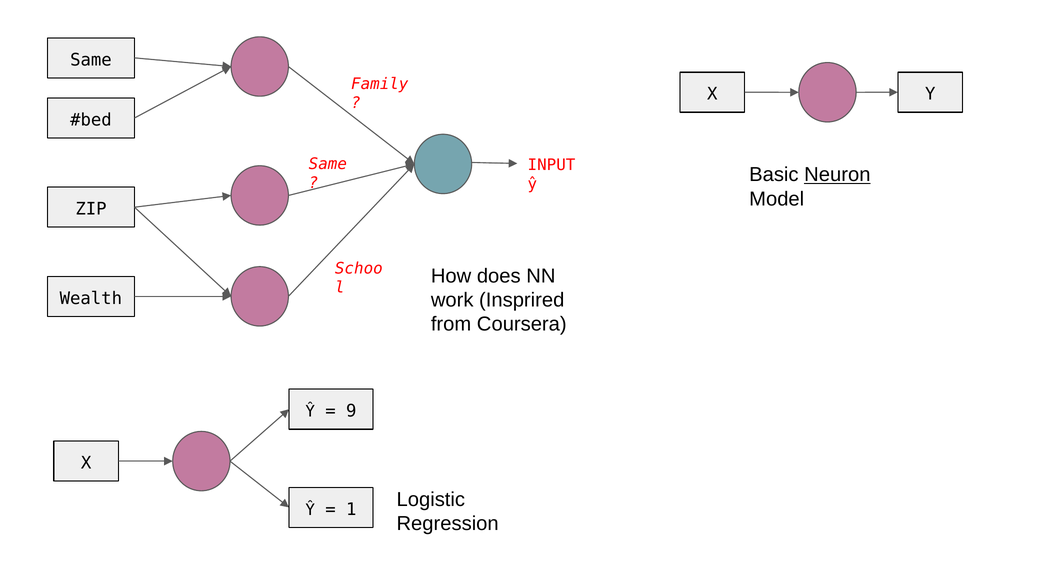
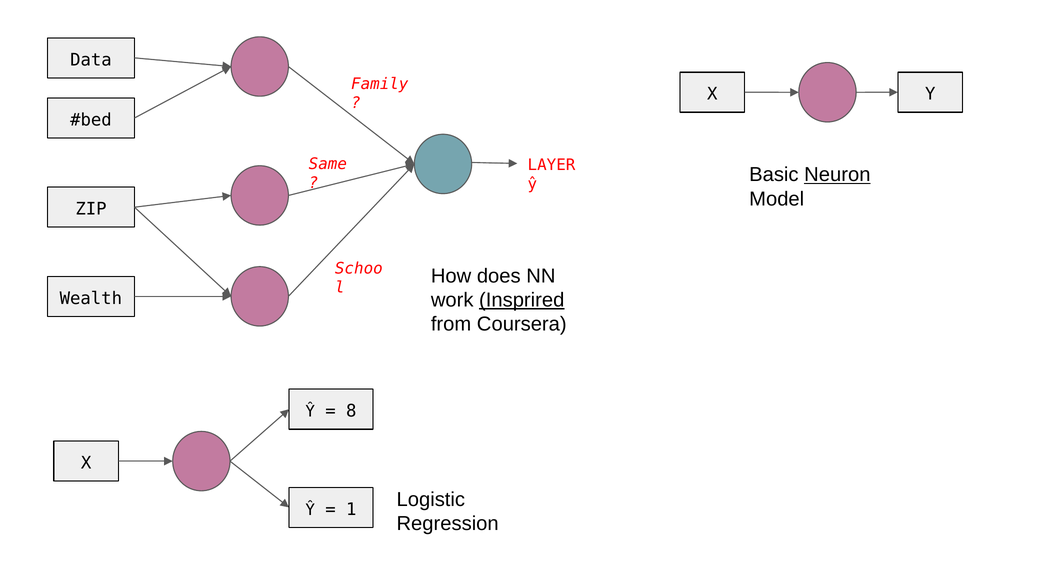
Same at (91, 60): Same -> Data
INPUT: INPUT -> LAYER
Insprired underline: none -> present
9: 9 -> 8
